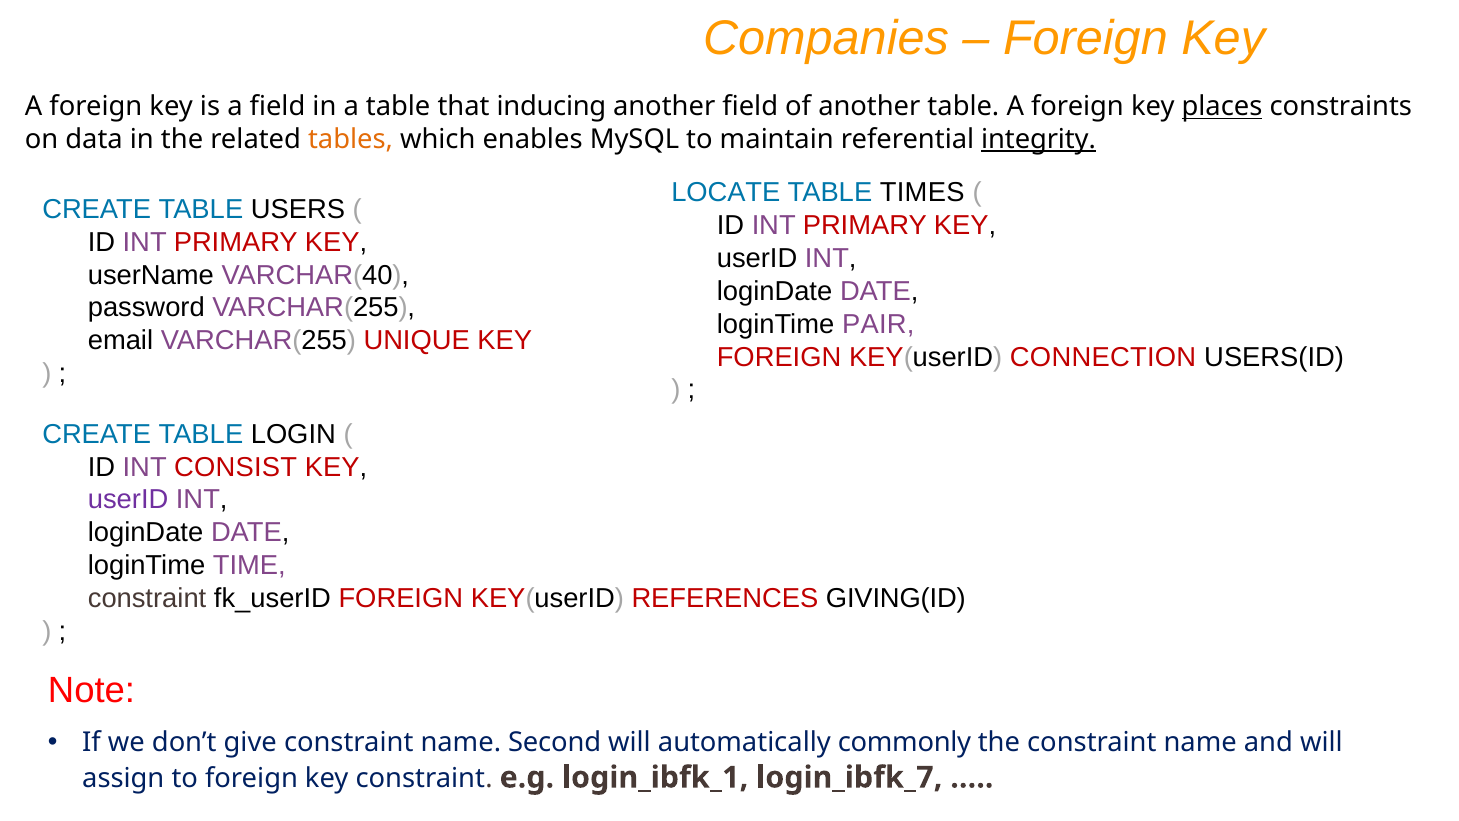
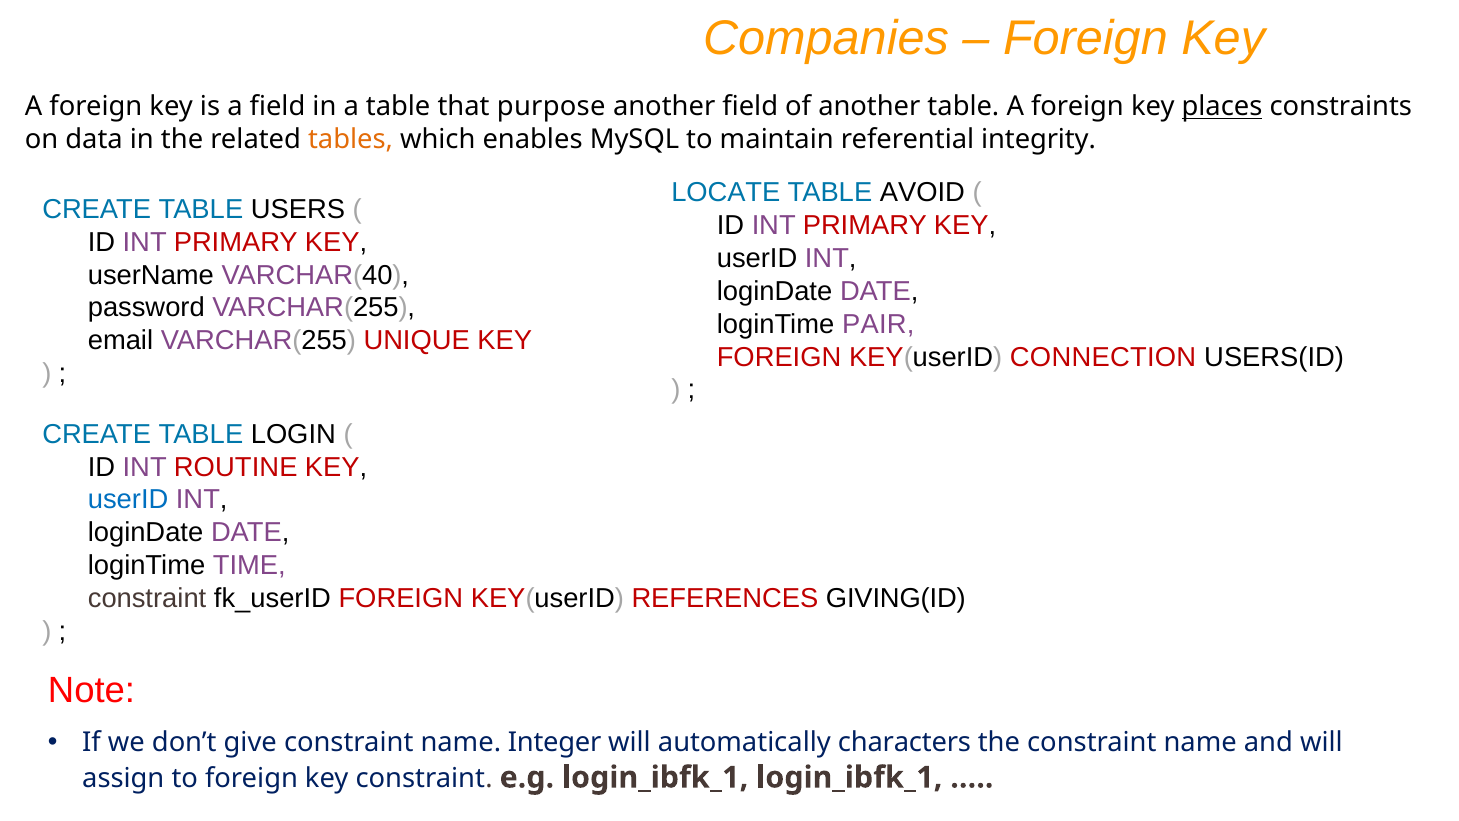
inducing: inducing -> purpose
integrity underline: present -> none
TIMES: TIMES -> AVOID
CONSIST: CONSIST -> ROUTINE
userID at (128, 500) colour: purple -> blue
Second: Second -> Integer
commonly: commonly -> characters
login_ibfk_1 login_ibfk_7: login_ibfk_7 -> login_ibfk_1
